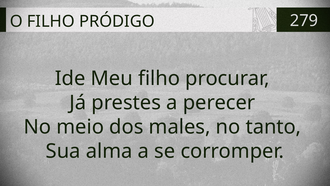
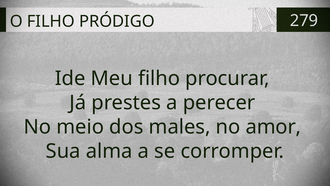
tanto: tanto -> amor
